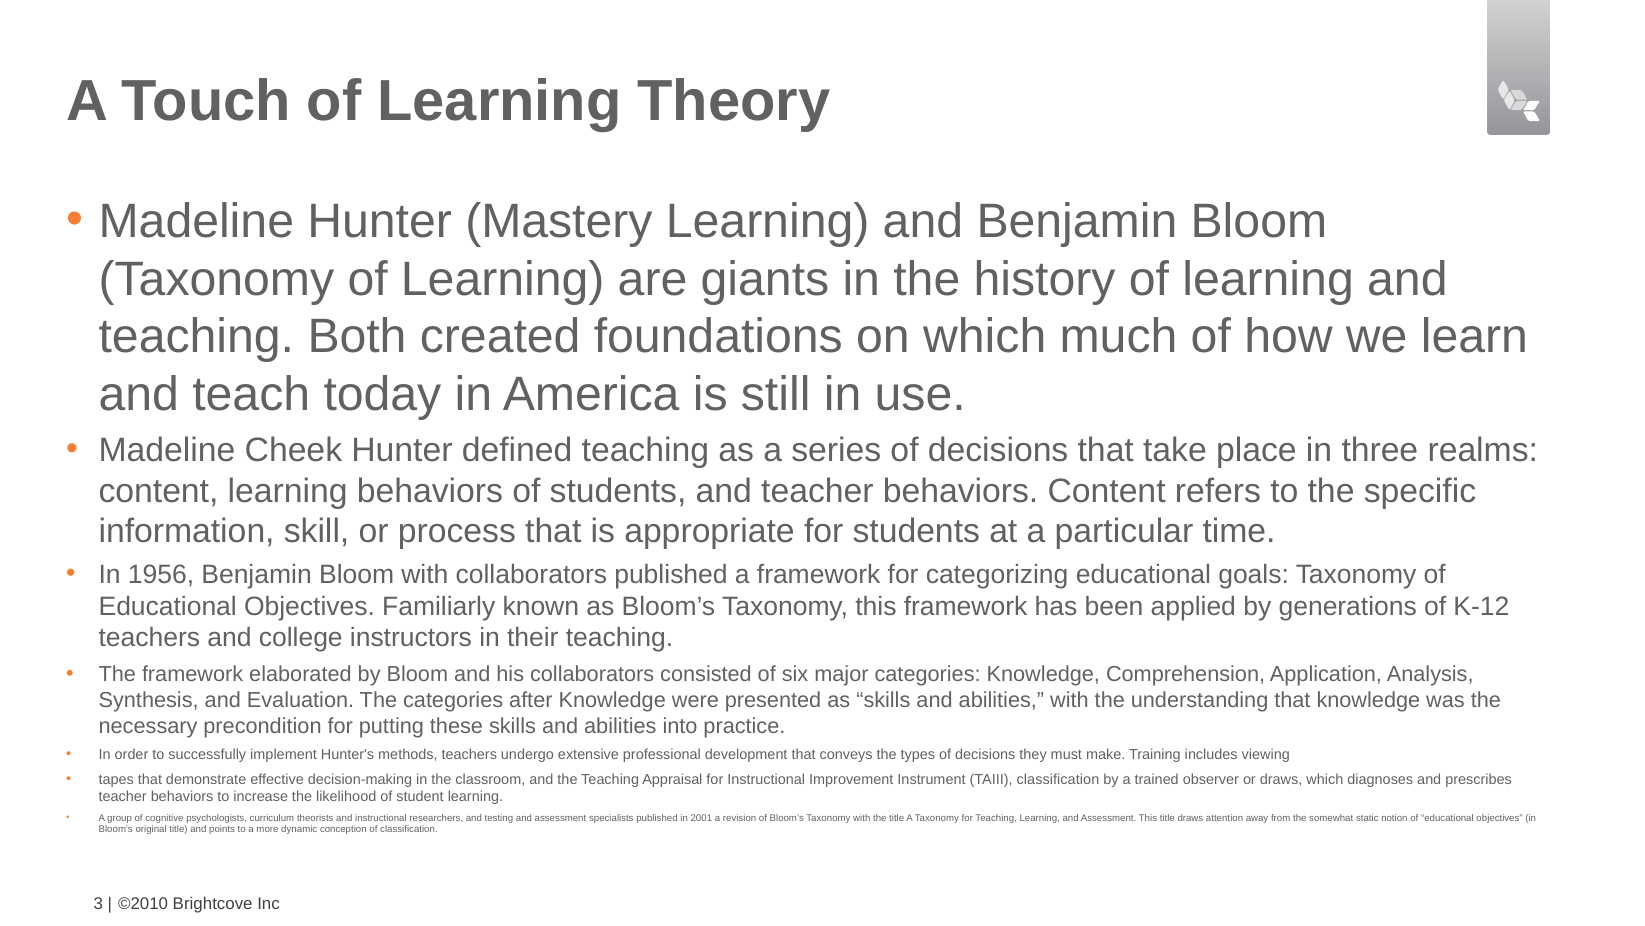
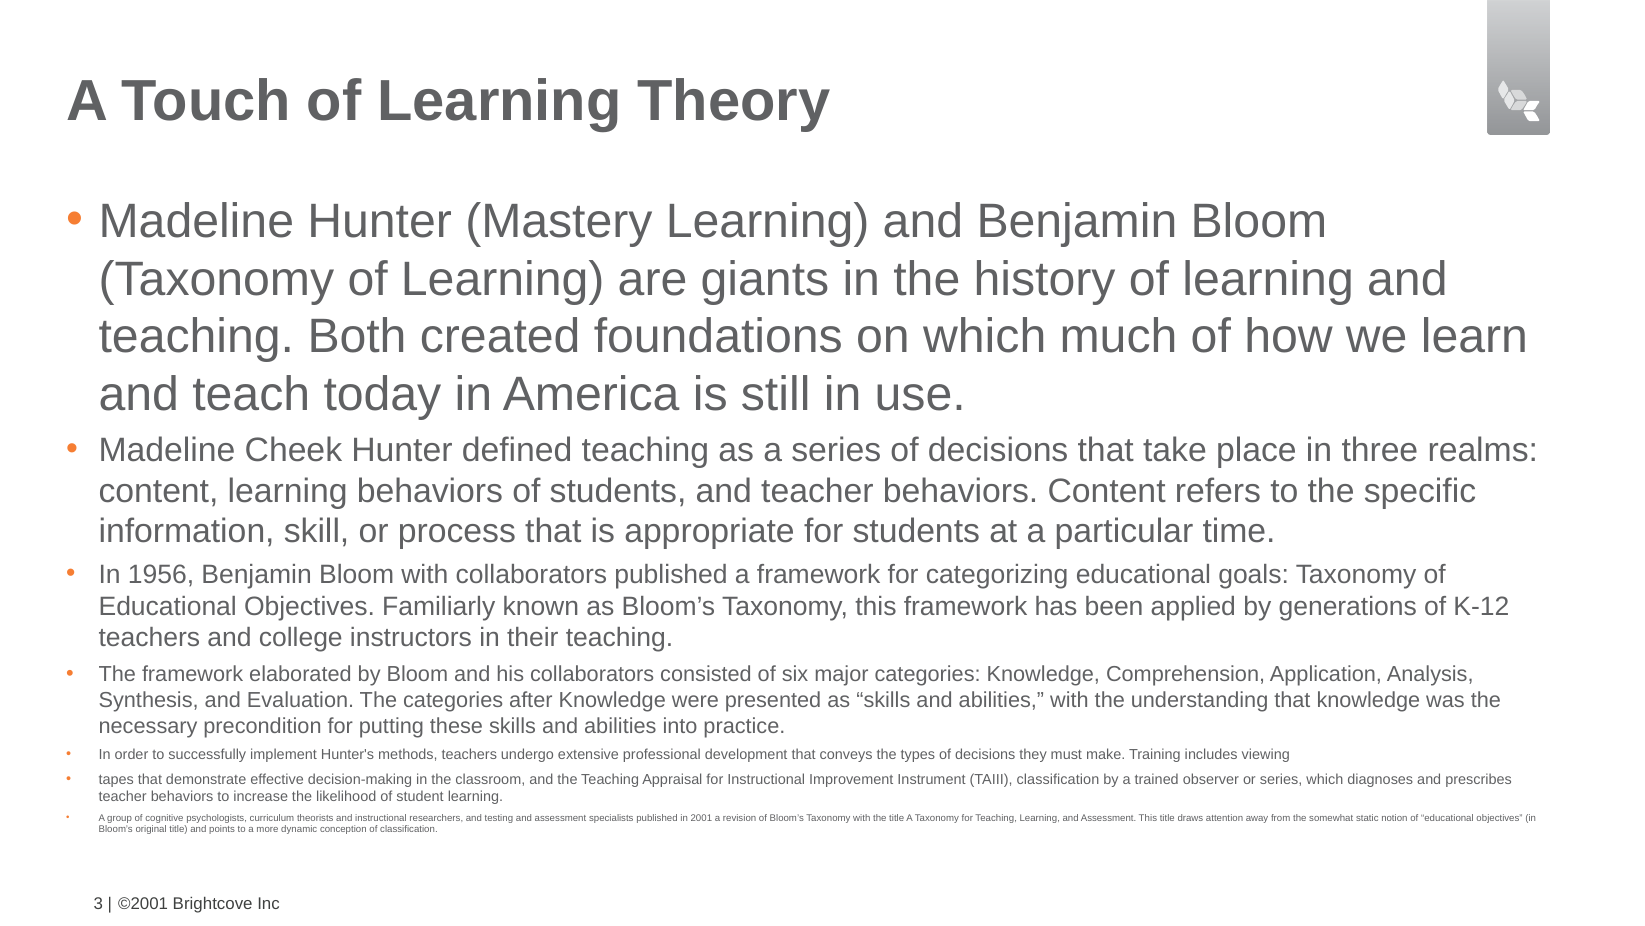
or draws: draws -> series
©2010: ©2010 -> ©2001
